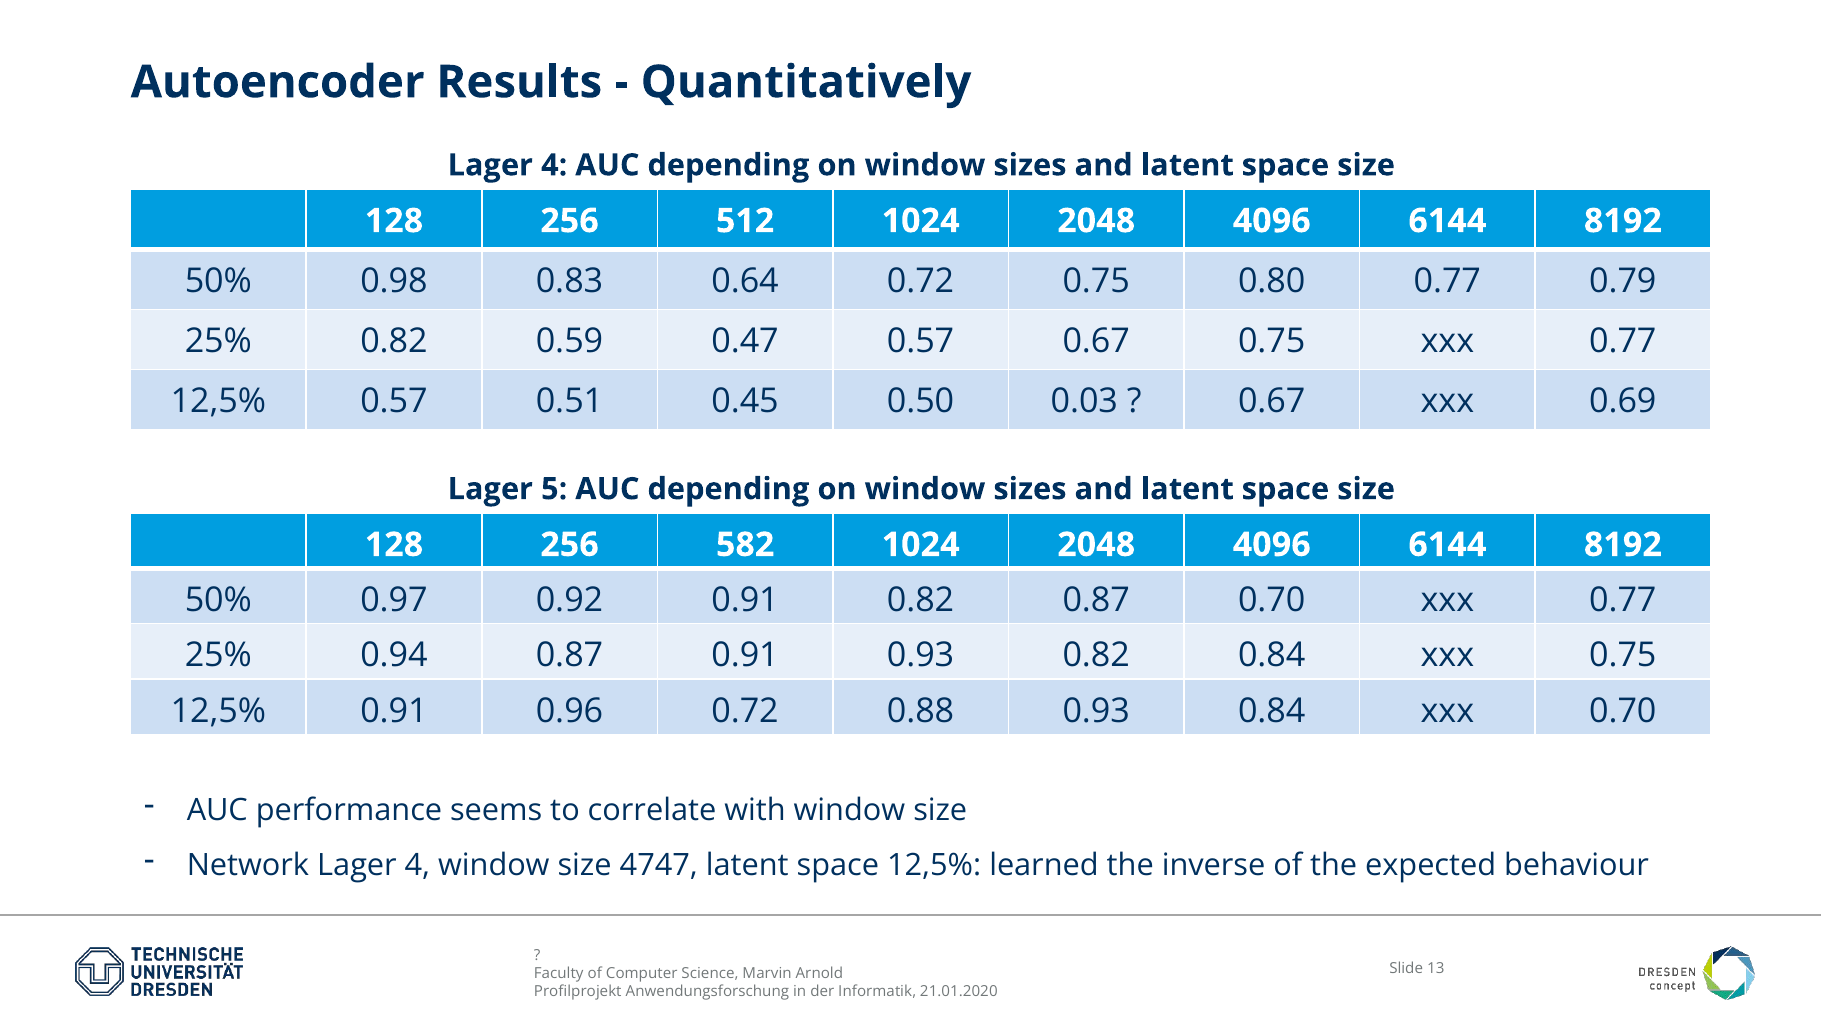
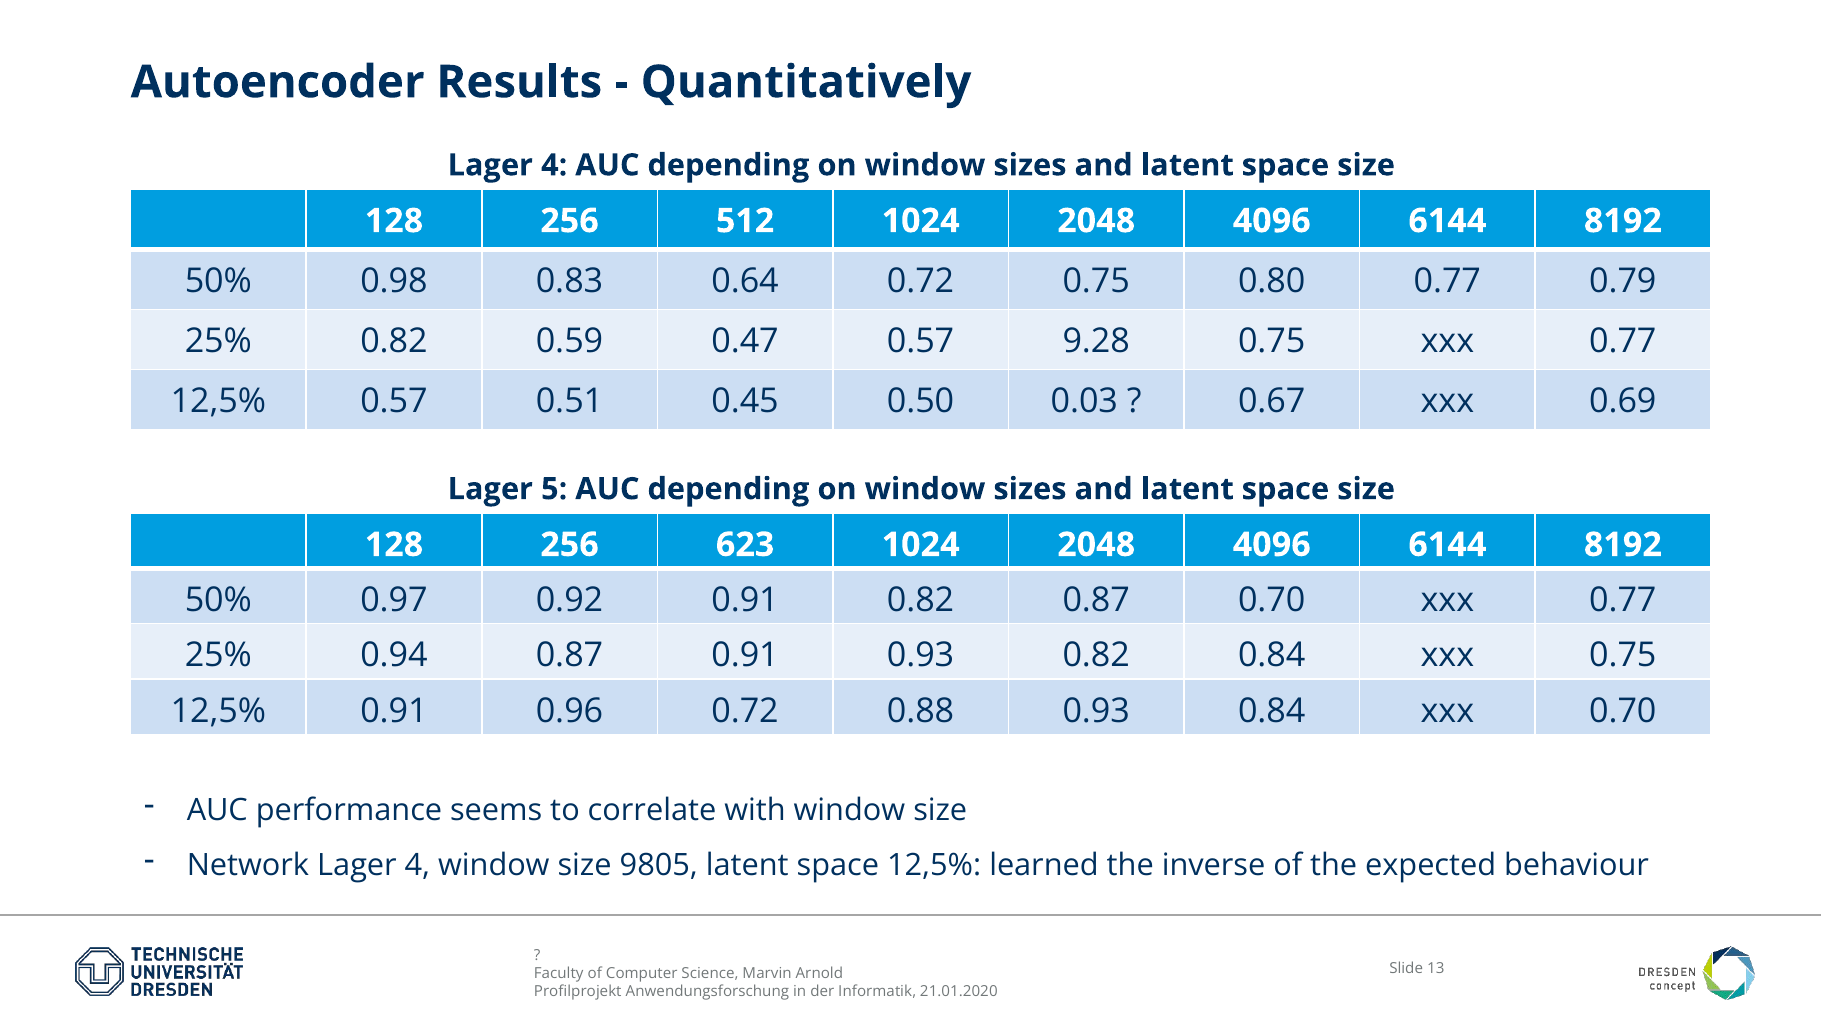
0.57 0.67: 0.67 -> 9.28
582: 582 -> 623
4747: 4747 -> 9805
